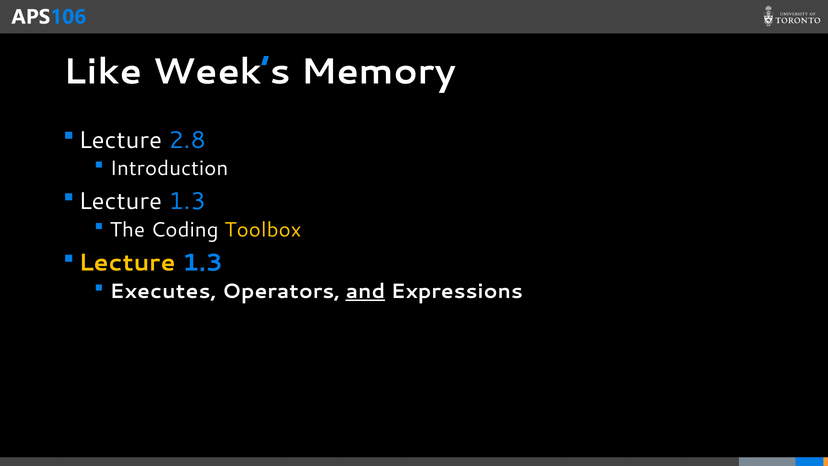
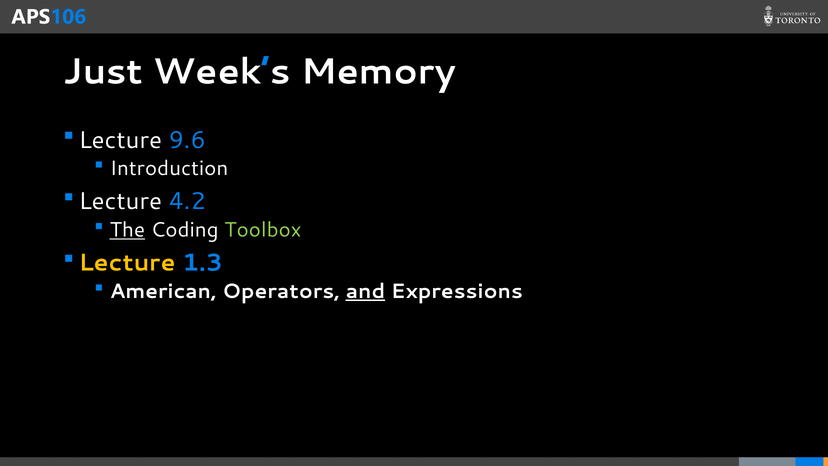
Like: Like -> Just
2.8: 2.8 -> 9.6
1.3 at (187, 201): 1.3 -> 4.2
The underline: none -> present
Toolbox colour: yellow -> light green
Executes: Executes -> American
